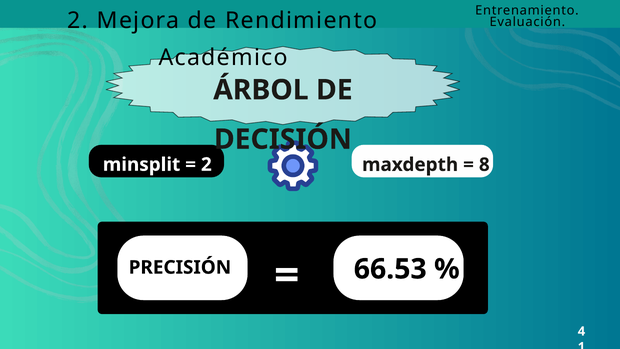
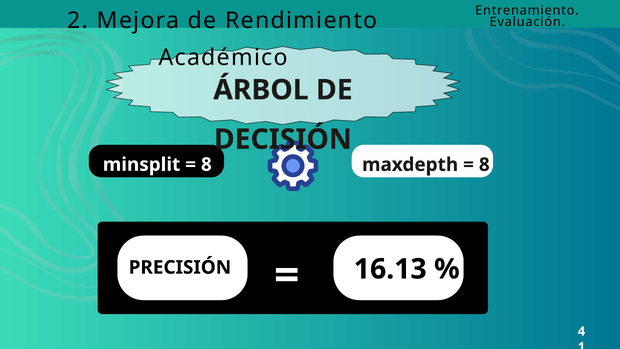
2 at (206, 164): 2 -> 8
66.53: 66.53 -> 16.13
